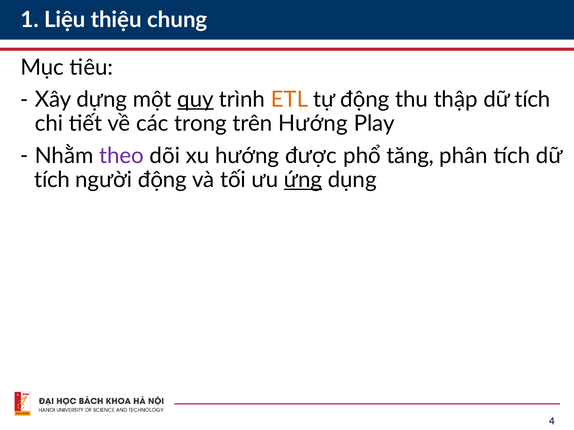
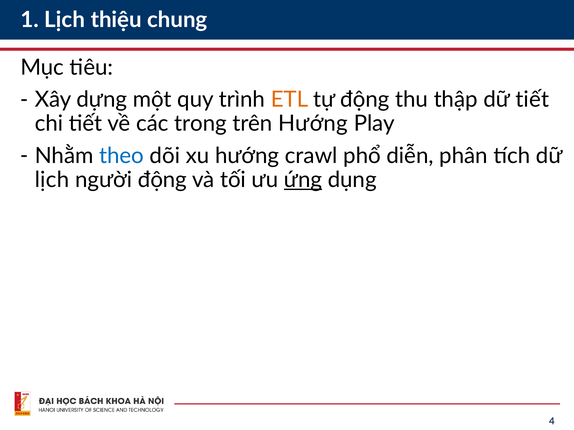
1 Liệu: Liệu -> Lịch
quy underline: present -> none
thập dữ tích: tích -> tiết
theo colour: purple -> blue
được: được -> crawl
tăng: tăng -> diễn
tích at (52, 180): tích -> lịch
